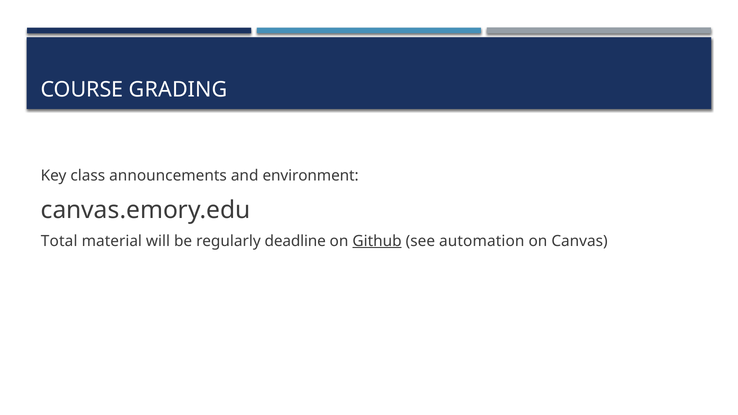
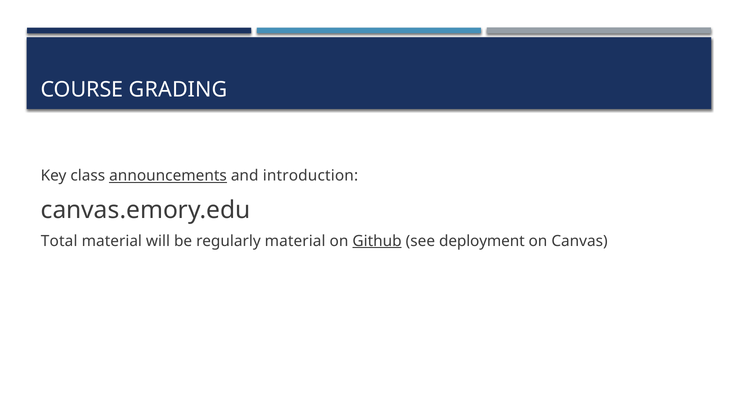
announcements underline: none -> present
environment: environment -> introduction
regularly deadline: deadline -> material
automation: automation -> deployment
